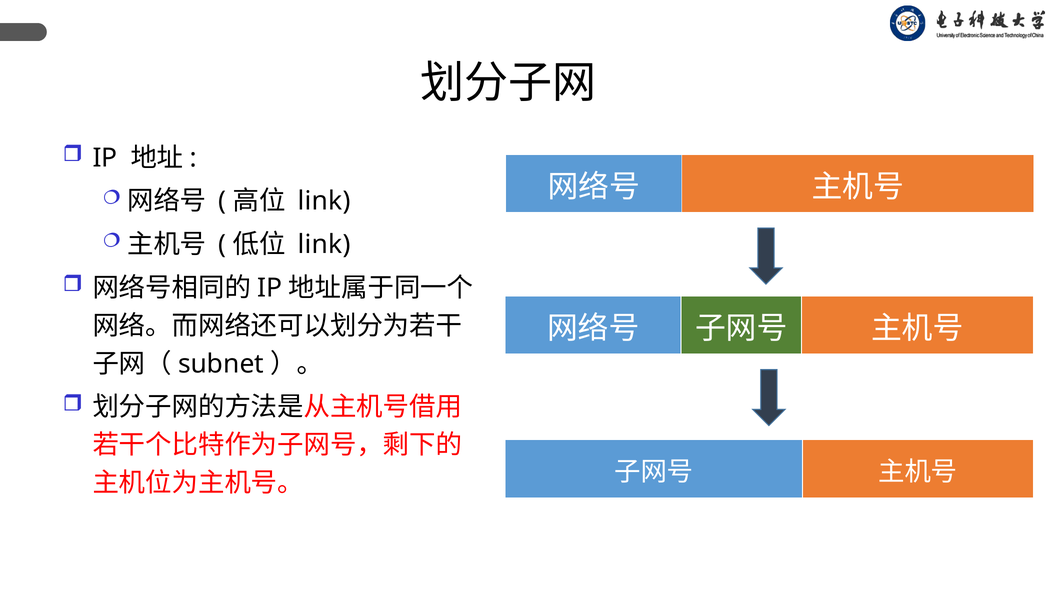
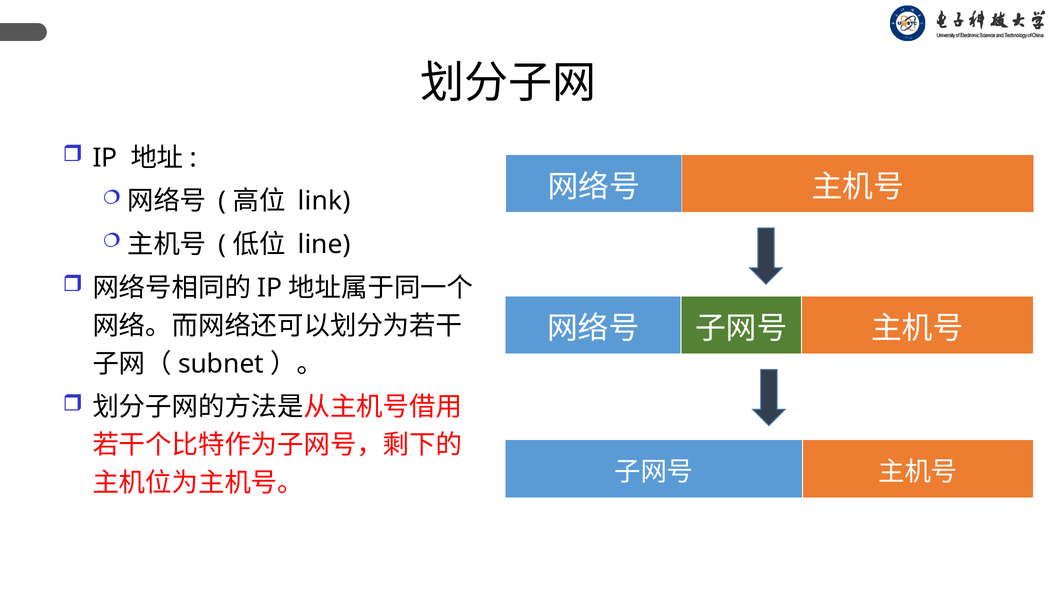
link at (324, 245): link -> line
